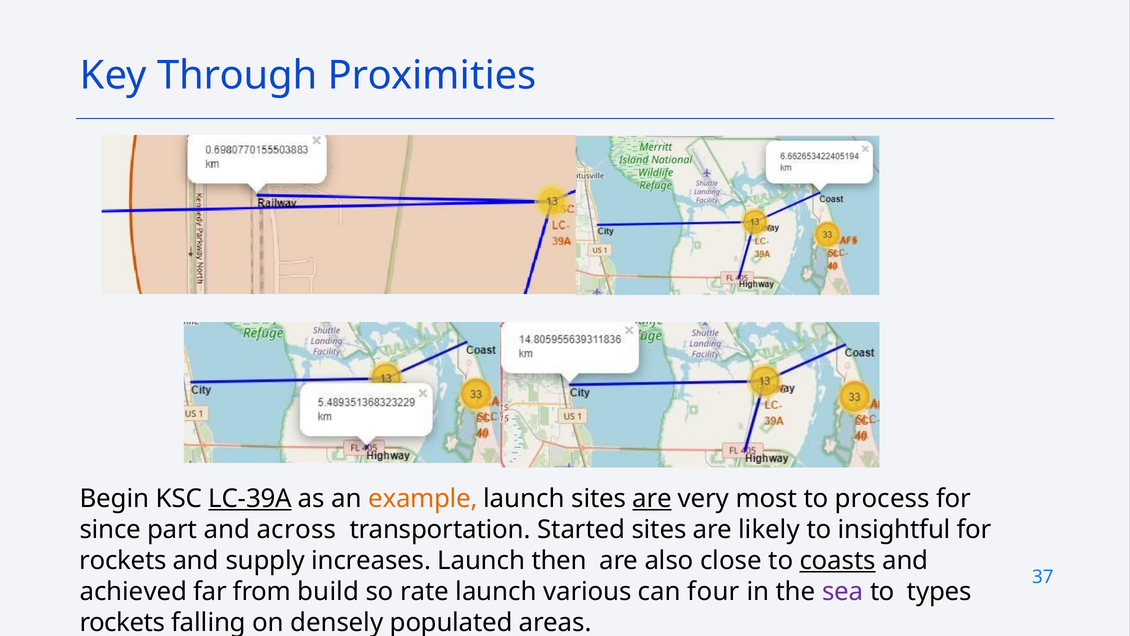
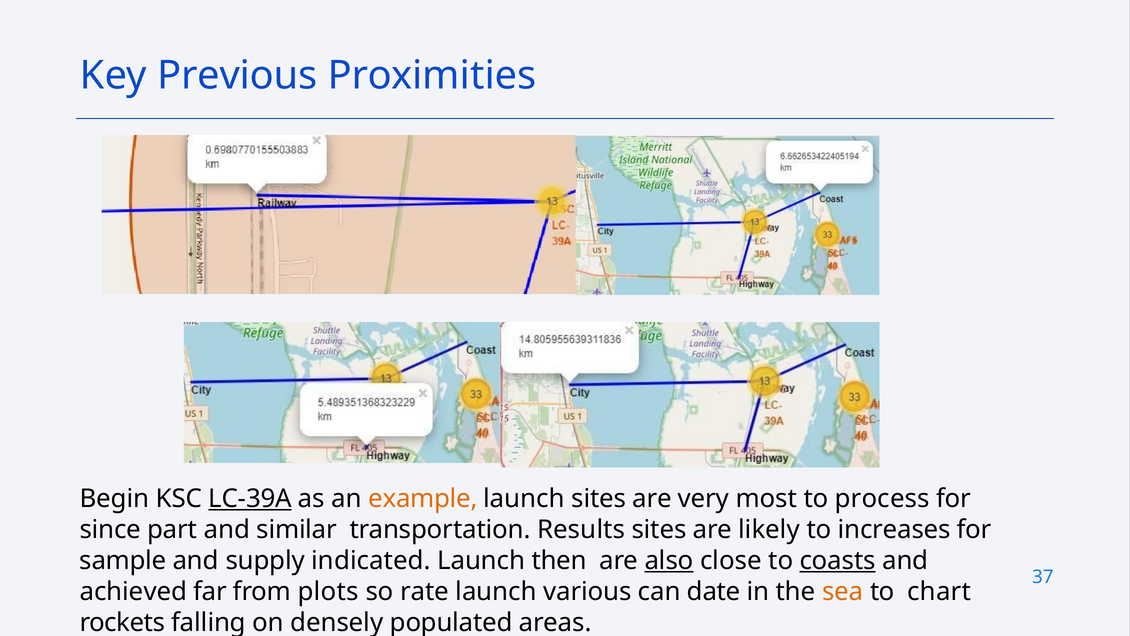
Through: Through -> Previous
are at (652, 498) underline: present -> none
across: across -> similar
Started: Started -> Results
insightful: insightful -> increases
rockets at (123, 560): rockets -> sample
increases: increases -> indicated
also underline: none -> present
build: build -> plots
four: four -> date
sea colour: purple -> orange
types: types -> chart
